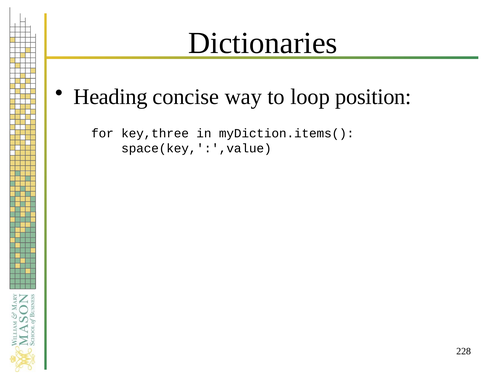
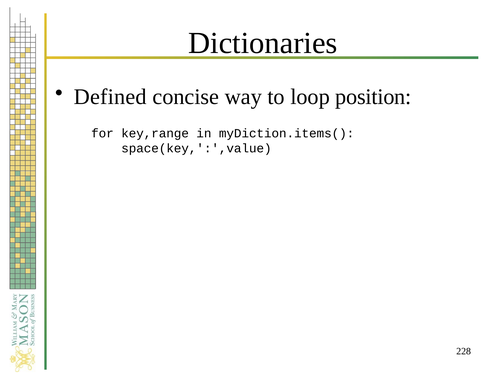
Heading: Heading -> Defined
key,three: key,three -> key,range
